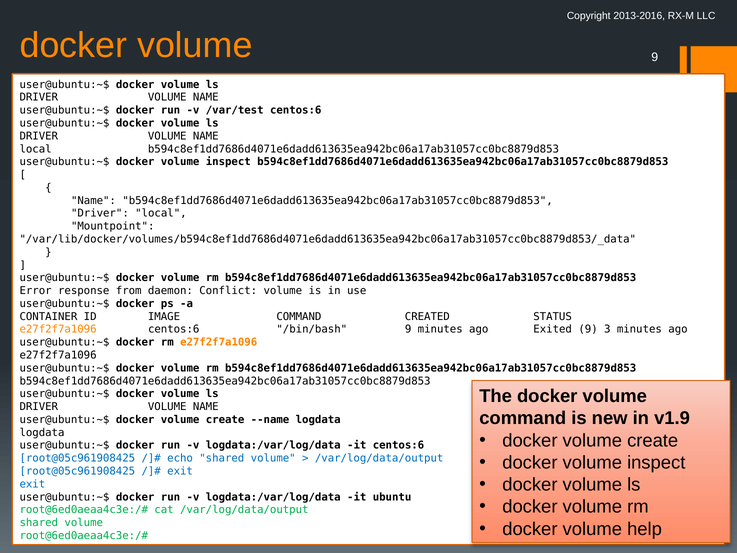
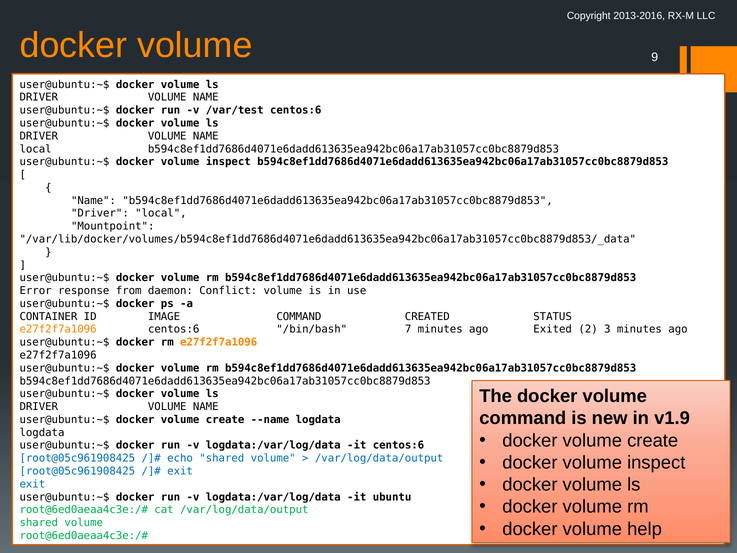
/bin/bash 9: 9 -> 7
Exited 9: 9 -> 2
